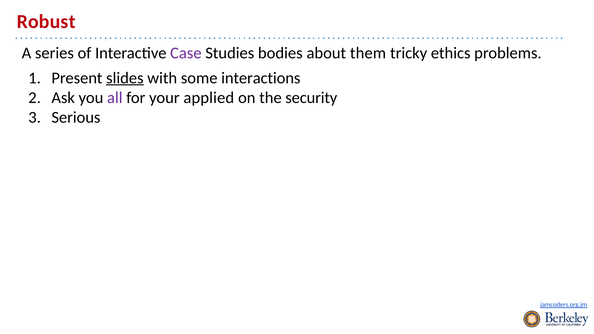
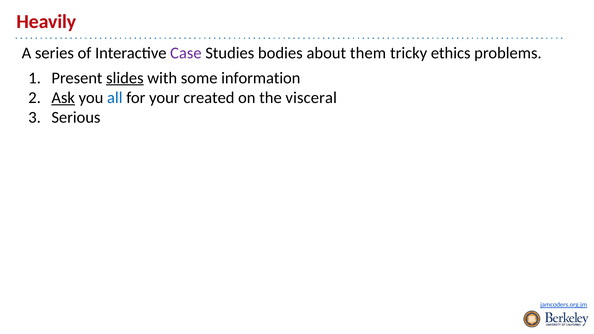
Robust: Robust -> Heavily
interactions: interactions -> information
Ask underline: none -> present
all colour: purple -> blue
applied: applied -> created
security: security -> visceral
